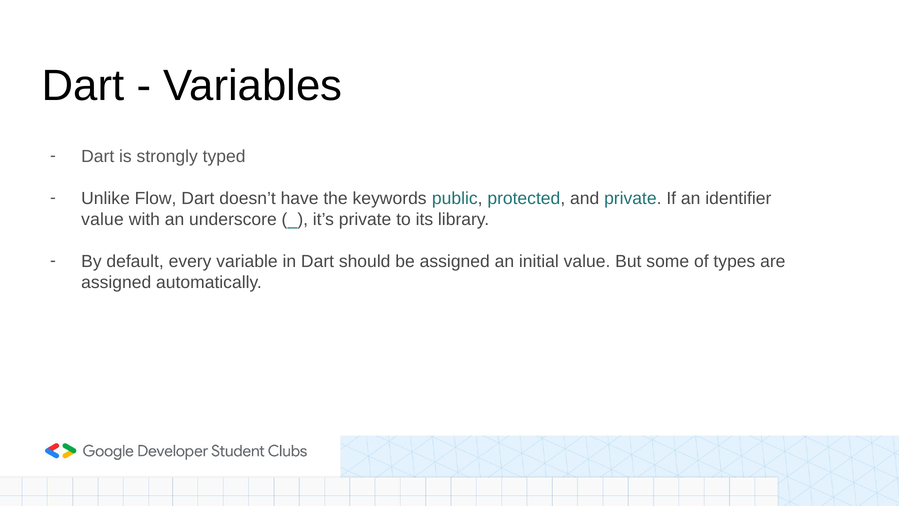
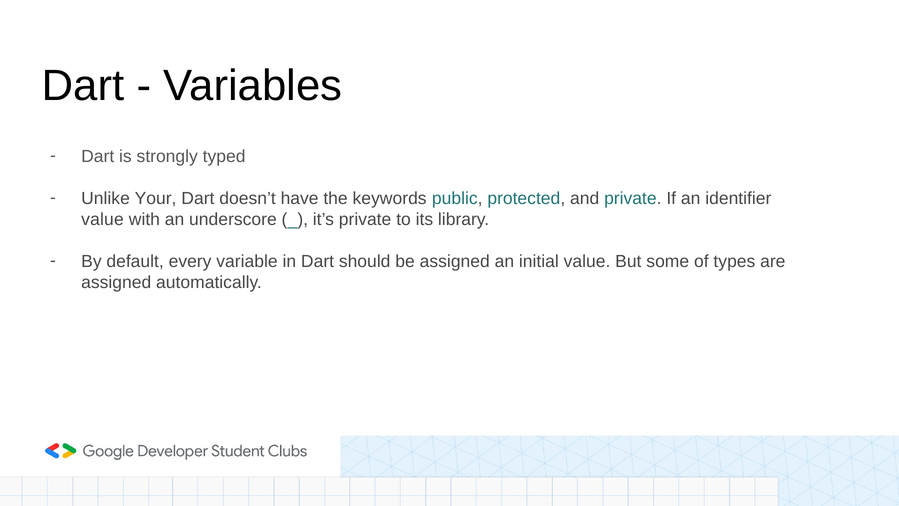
Flow: Flow -> Your
